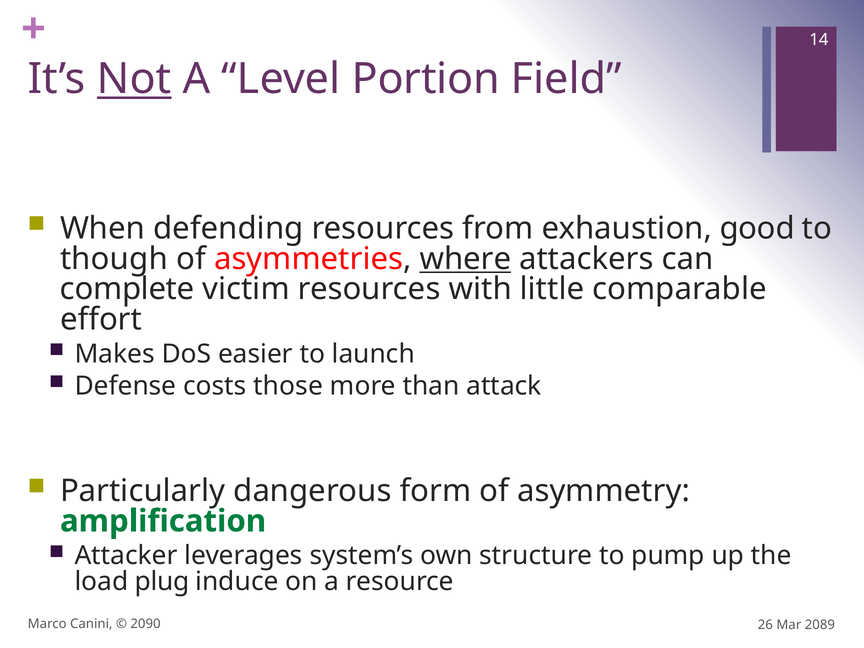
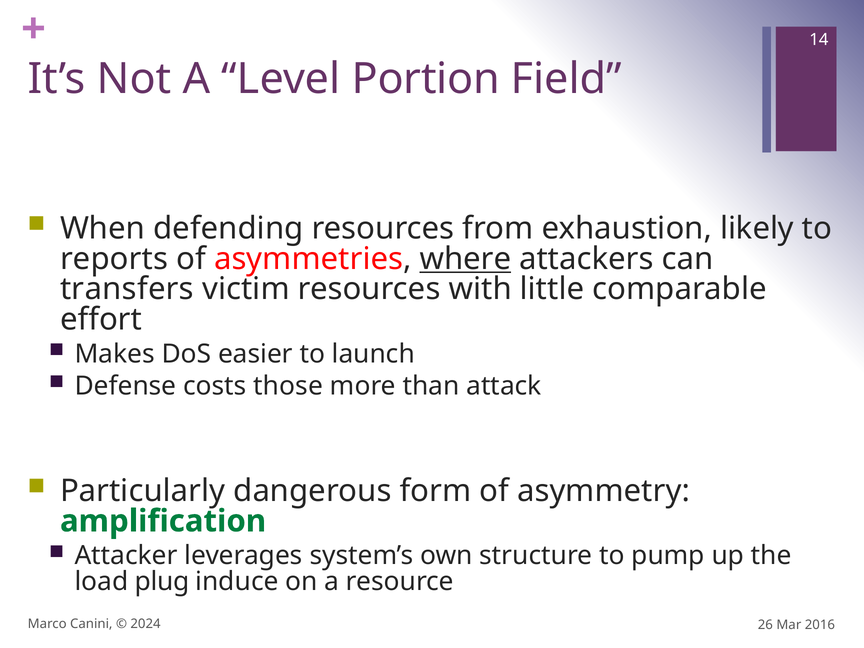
Not underline: present -> none
good: good -> likely
though: though -> reports
complete: complete -> transfers
2090: 2090 -> 2024
2089: 2089 -> 2016
